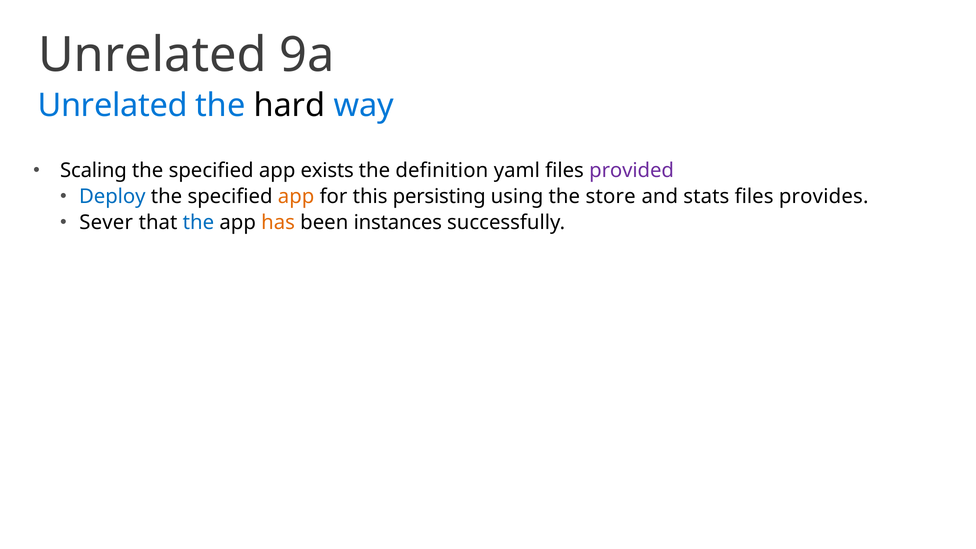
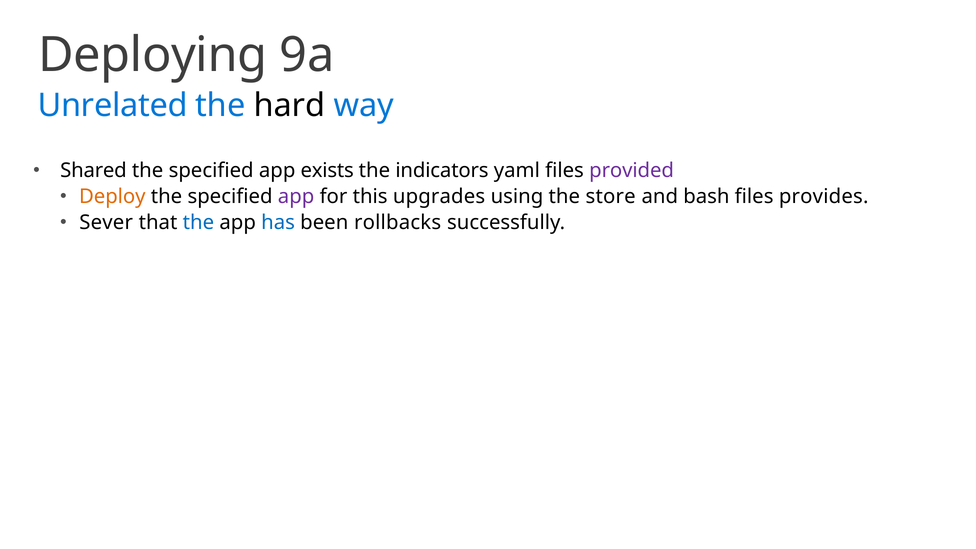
Unrelated at (152, 55): Unrelated -> Deploying
Scaling: Scaling -> Shared
definition: definition -> indicators
Deploy colour: blue -> orange
app at (296, 197) colour: orange -> purple
persisting: persisting -> upgrades
stats: stats -> bash
has colour: orange -> blue
instances: instances -> rollbacks
